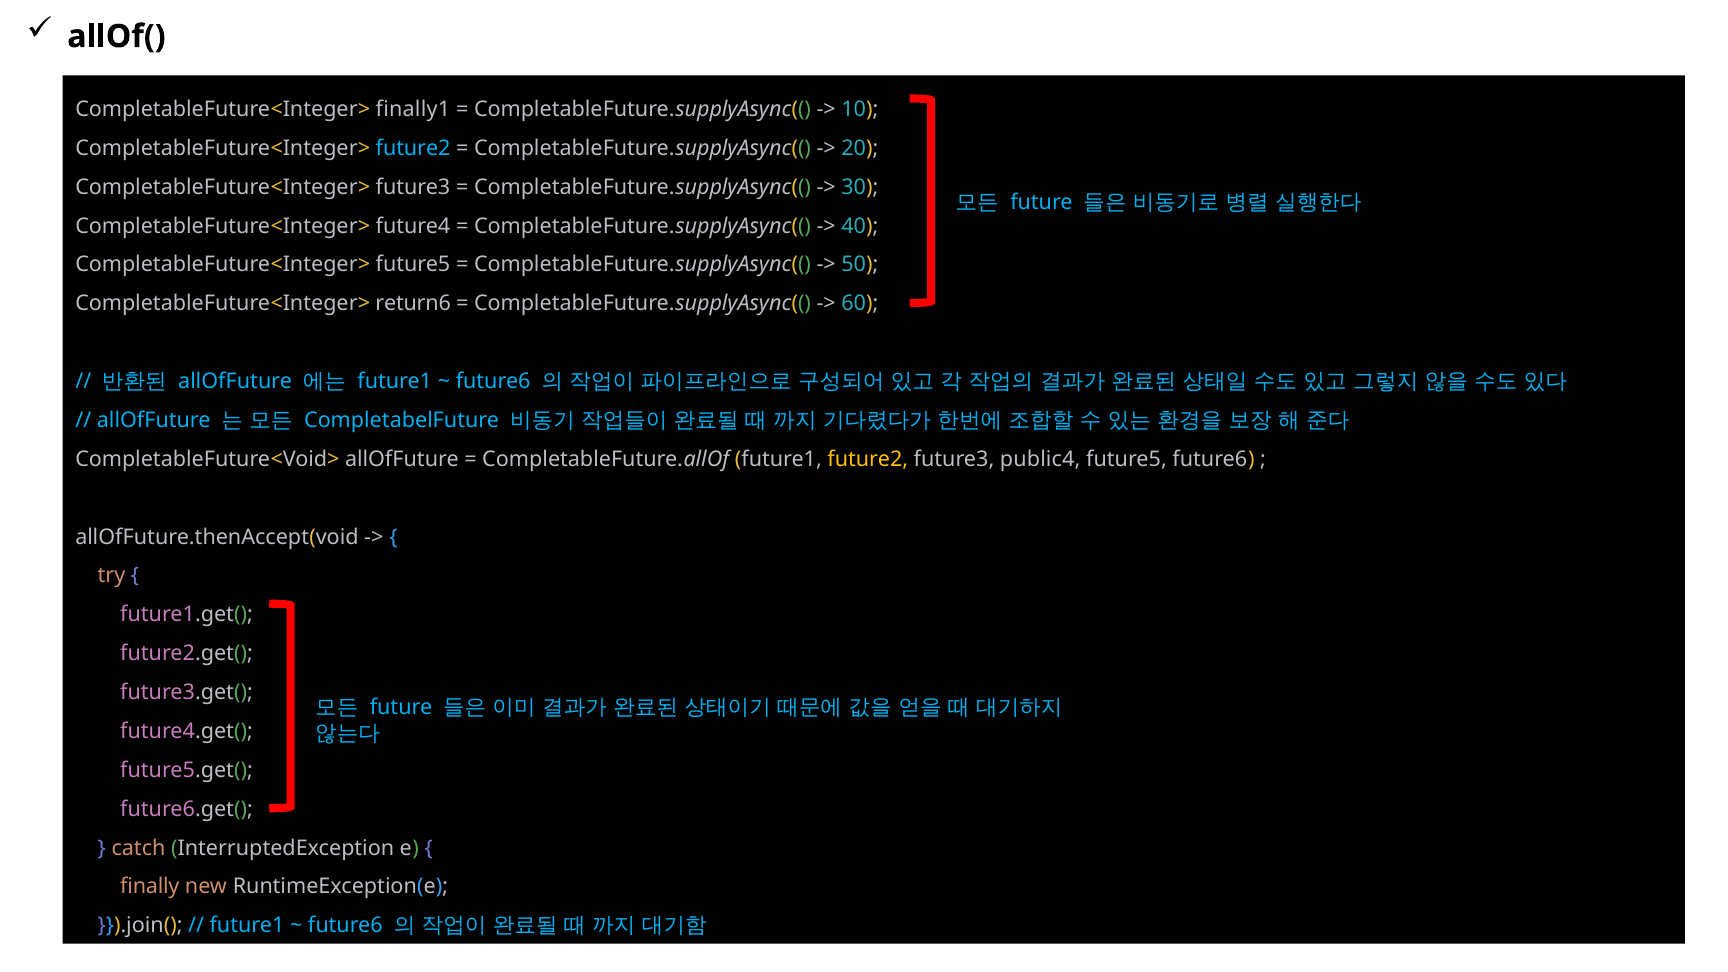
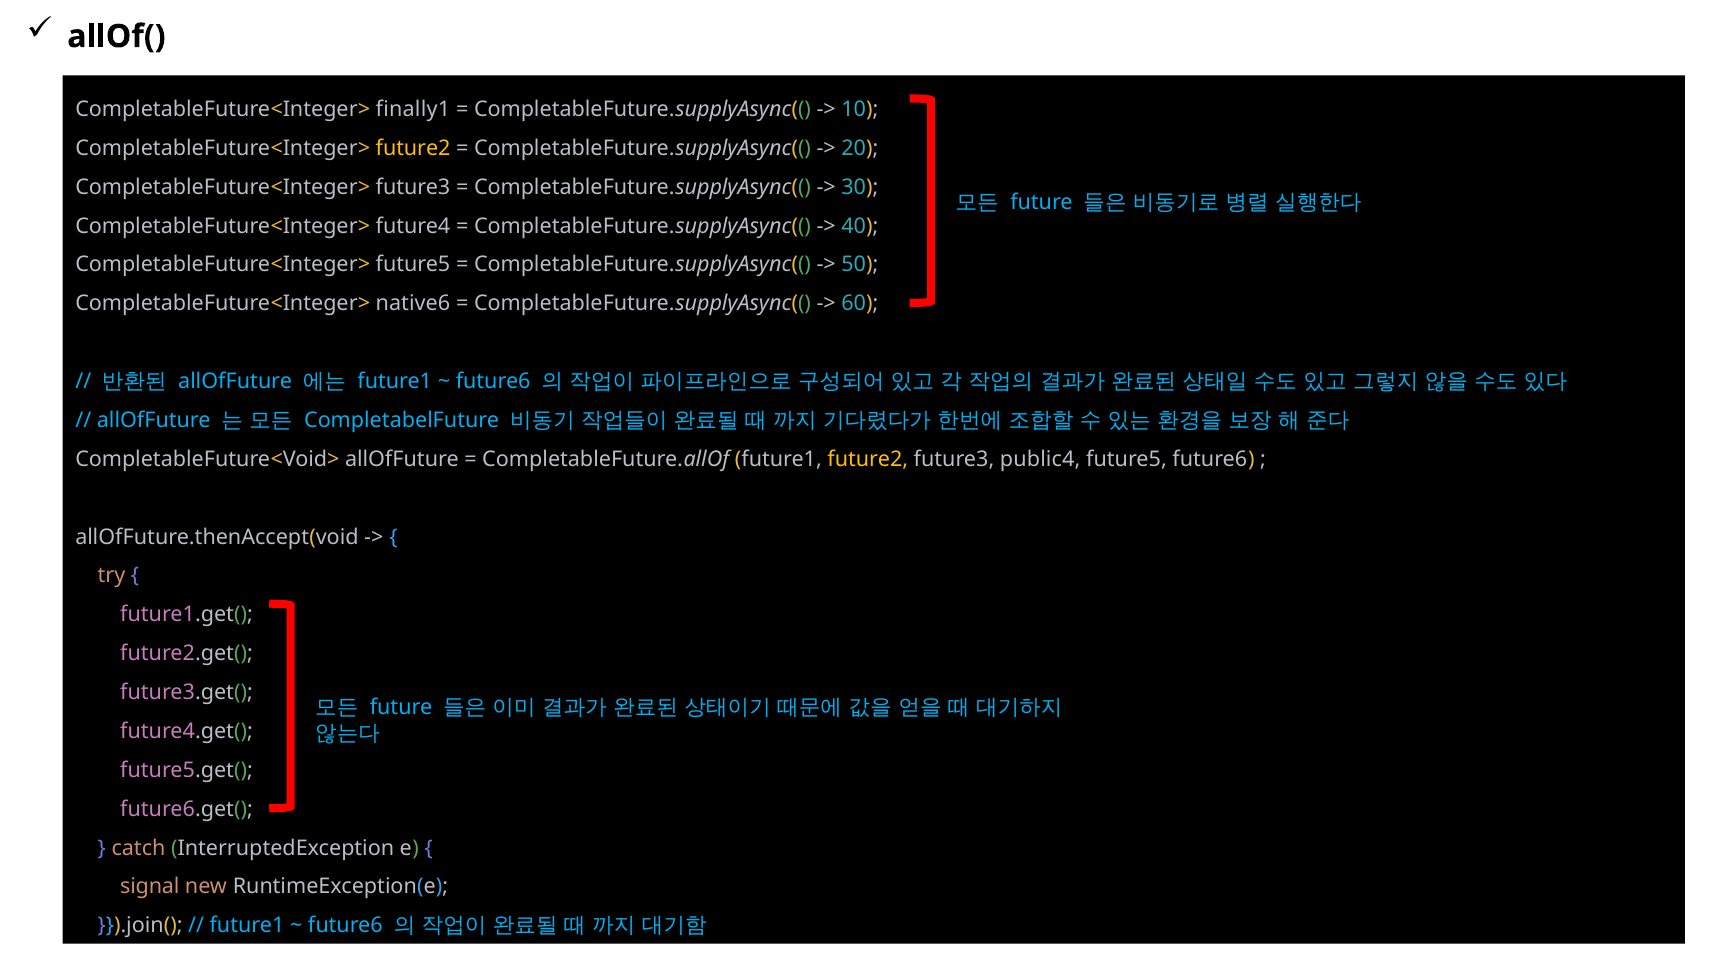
future2 at (413, 148) colour: light blue -> yellow
return6: return6 -> native6
finally: finally -> signal
